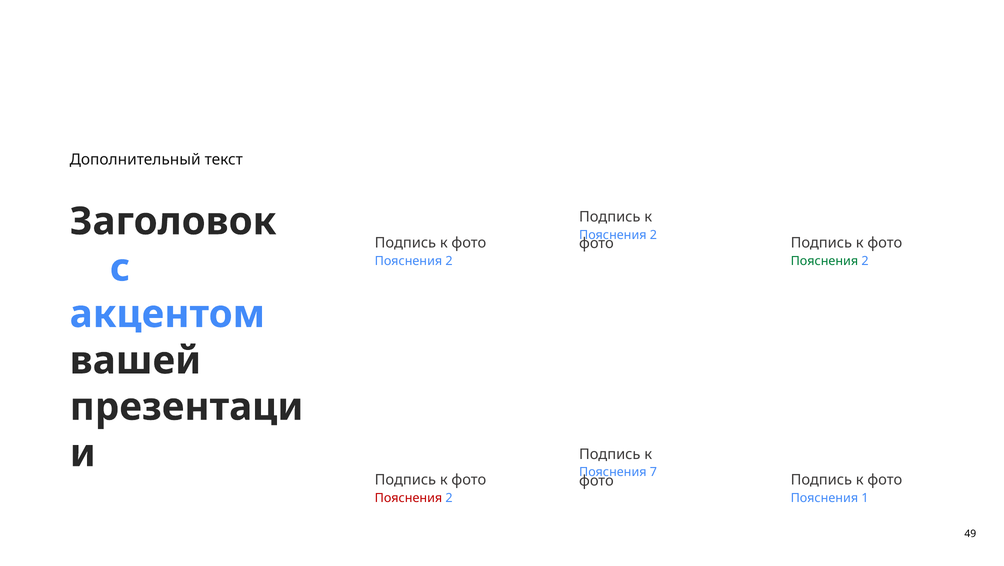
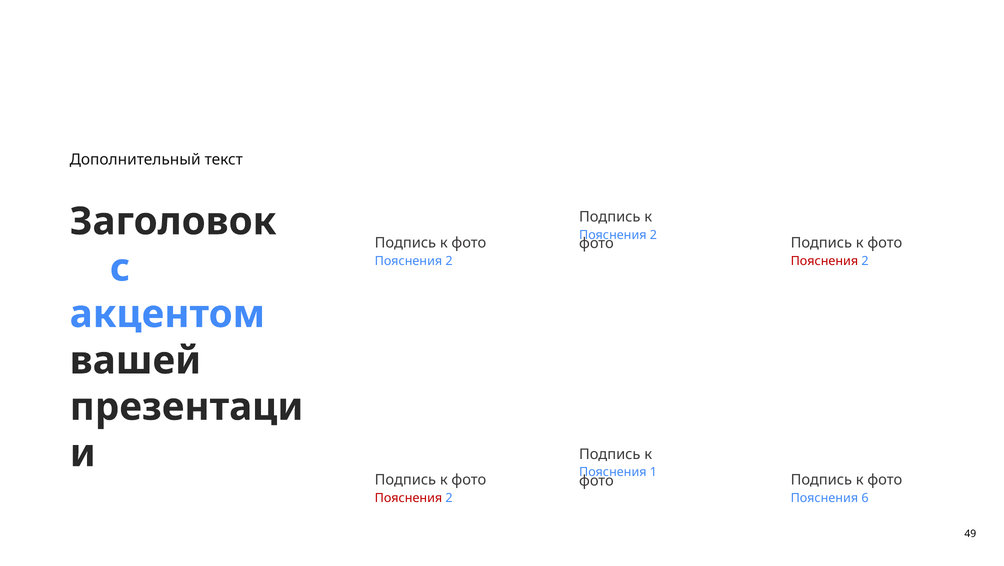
Пояснения at (824, 261) colour: green -> red
7: 7 -> 1
1: 1 -> 6
